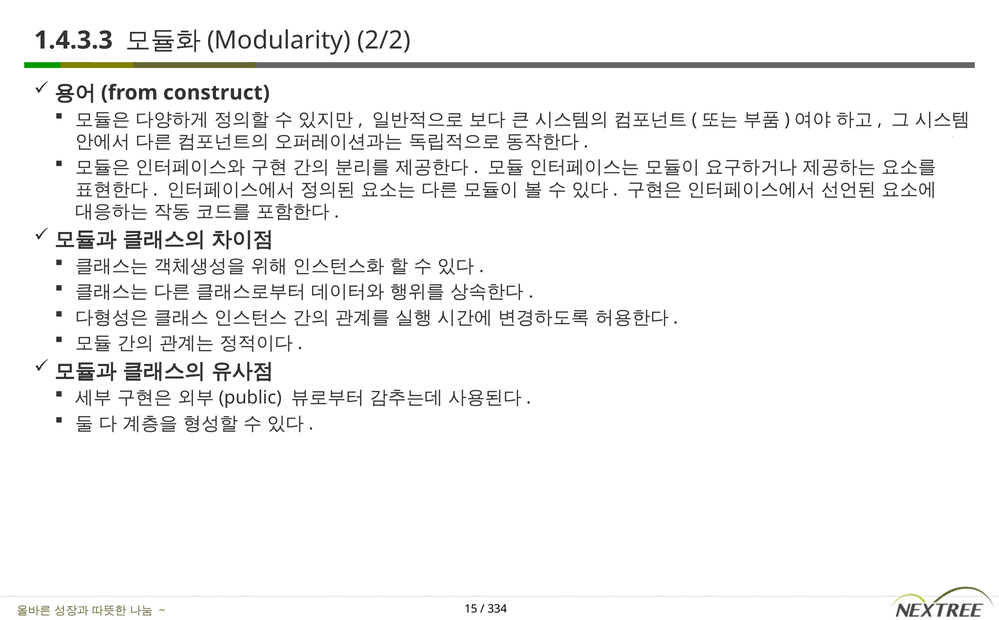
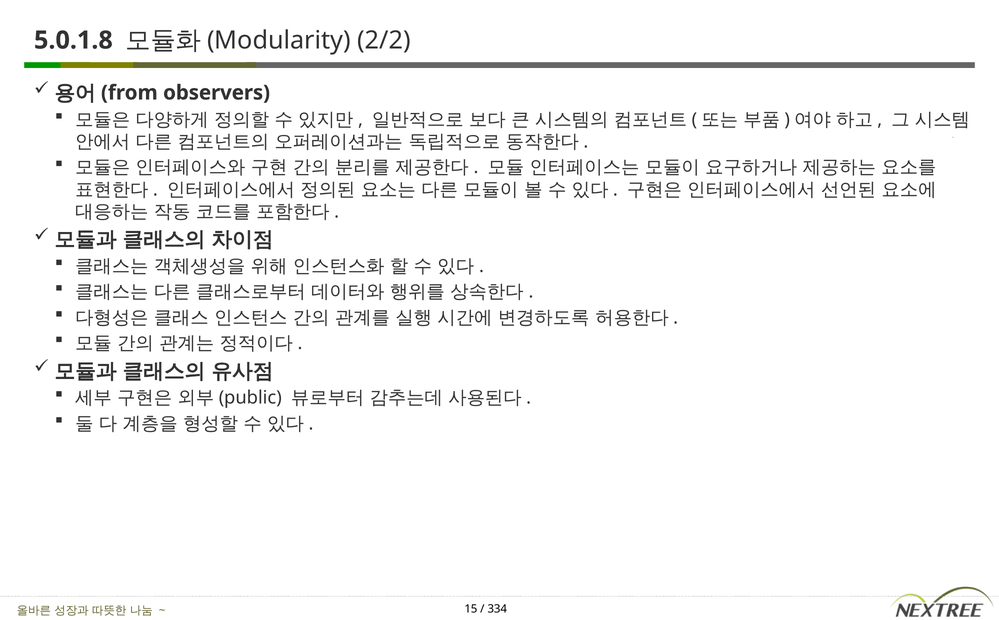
1.4.3.3: 1.4.3.3 -> 5.0.1.8
construct: construct -> observers
